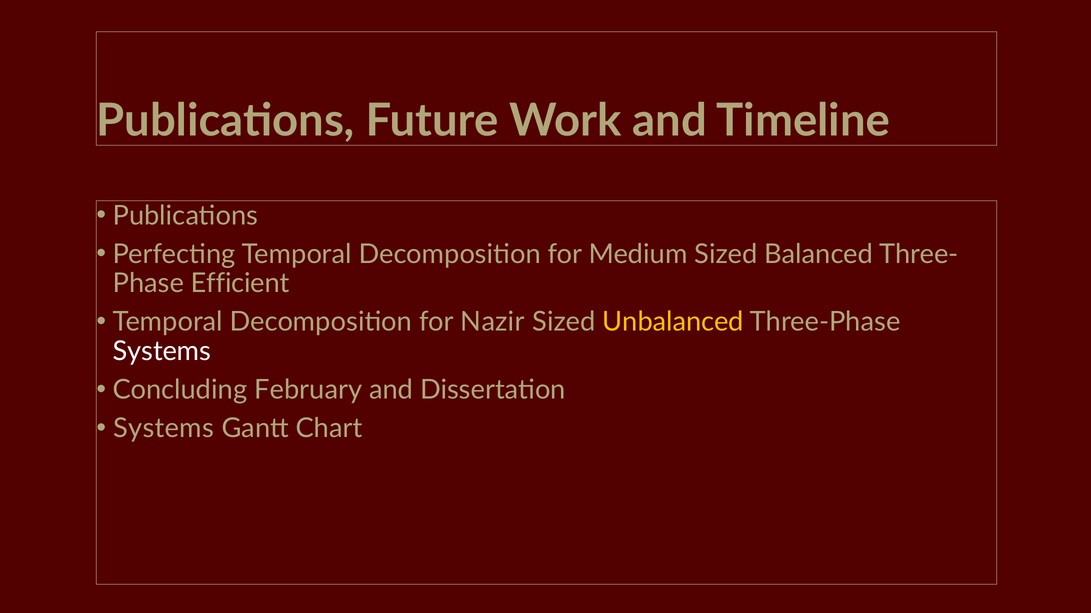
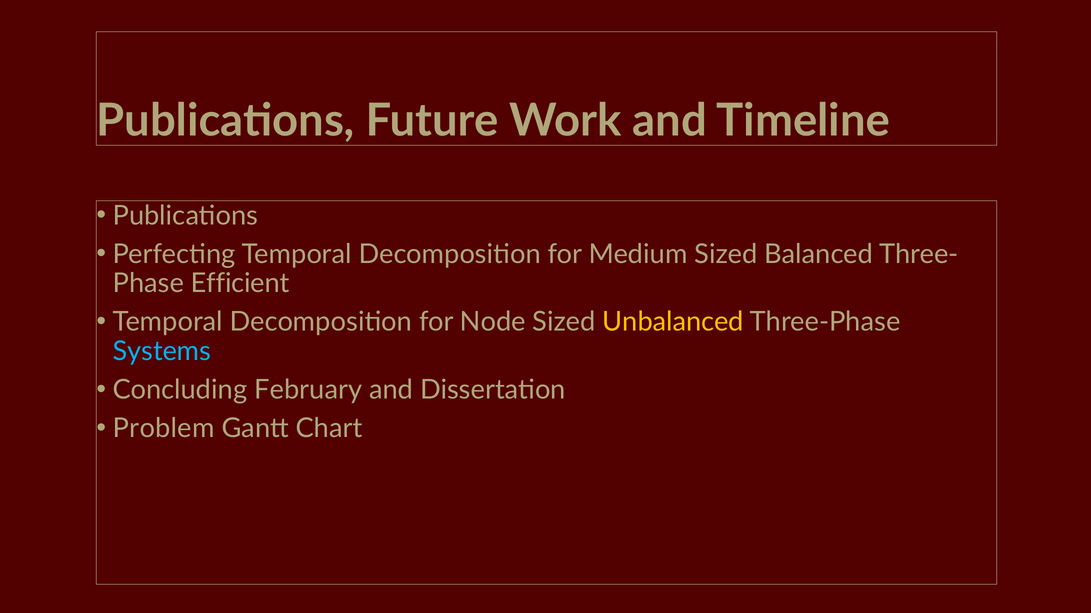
Nazir: Nazir -> Node
Systems at (162, 352) colour: white -> light blue
Systems at (164, 429): Systems -> Problem
